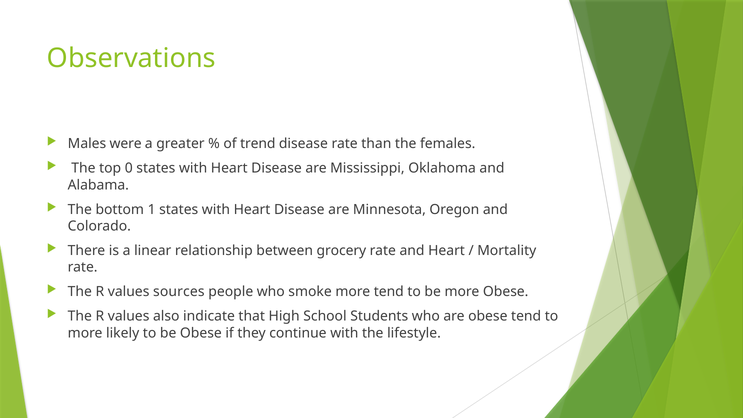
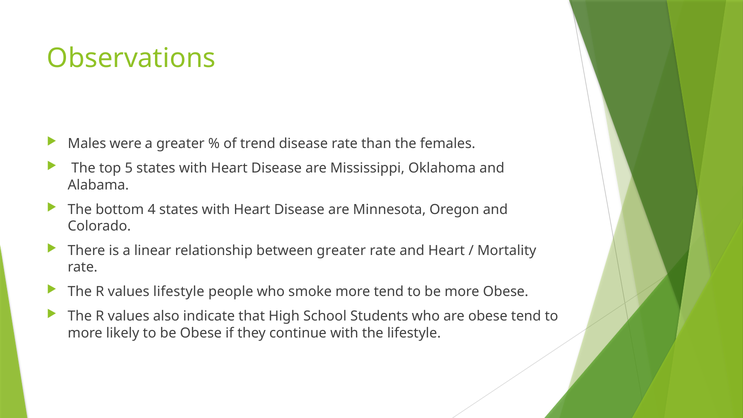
0: 0 -> 5
1: 1 -> 4
between grocery: grocery -> greater
values sources: sources -> lifestyle
